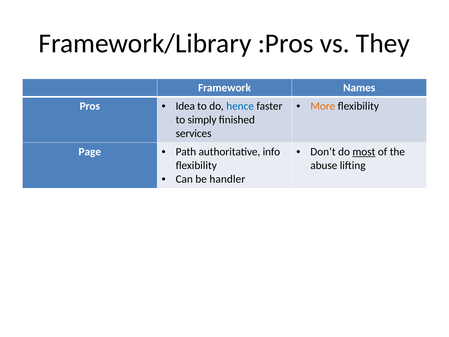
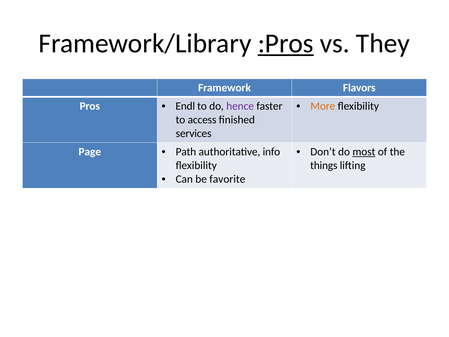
:Pros underline: none -> present
Names: Names -> Flavors
Idea: Idea -> Endl
hence colour: blue -> purple
simply: simply -> access
abuse: abuse -> things
handler: handler -> favorite
